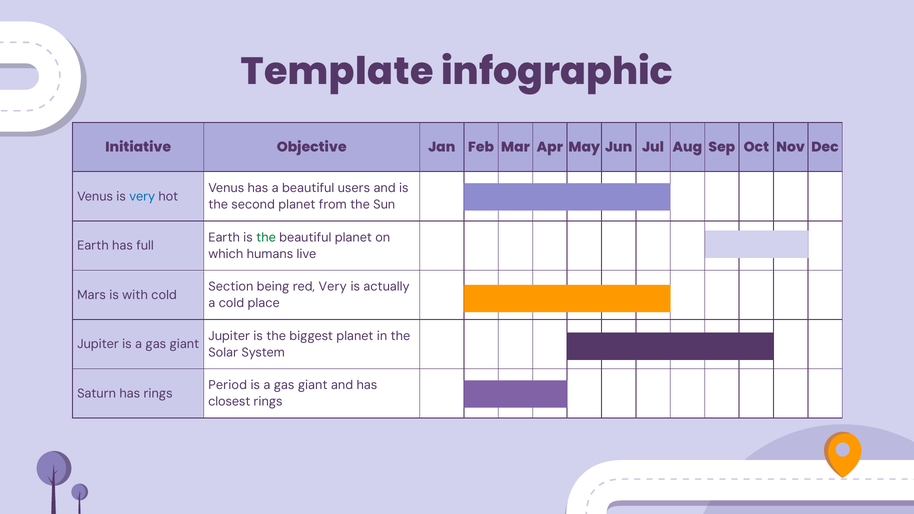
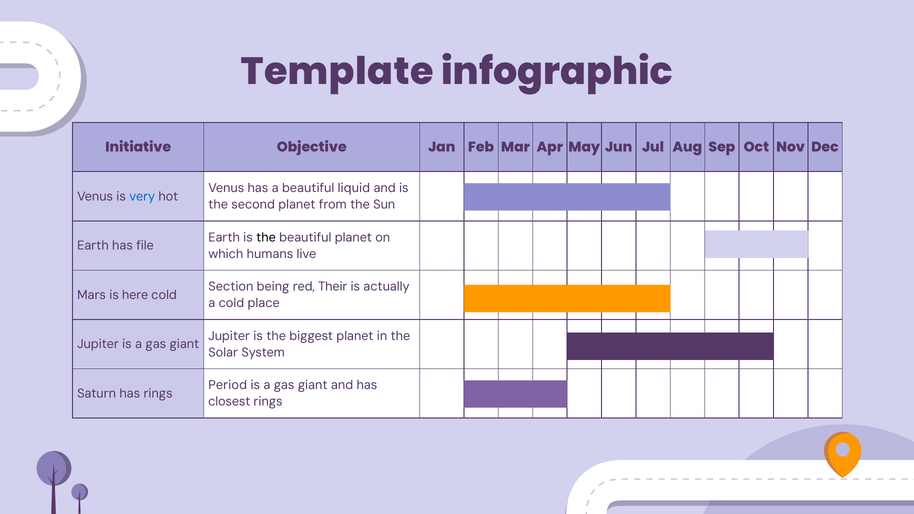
users: users -> liquid
the at (266, 237) colour: green -> black
full: full -> file
red Very: Very -> Their
with: with -> here
